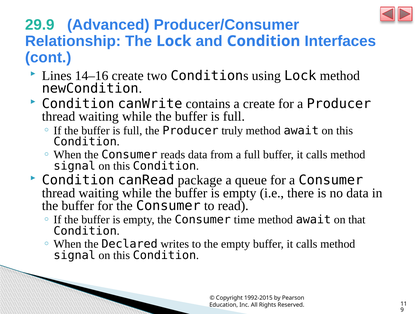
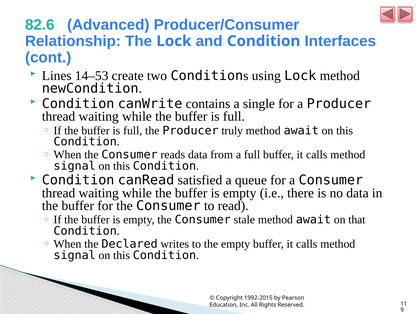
29.9: 29.9 -> 82.6
14–16: 14–16 -> 14–53
a create: create -> single
package: package -> satisfied
time: time -> stale
